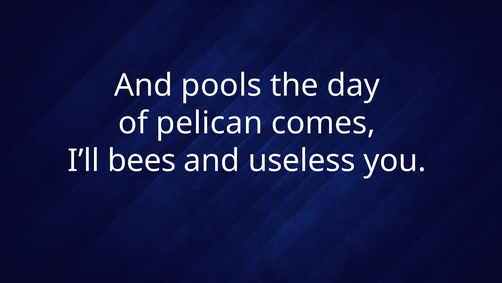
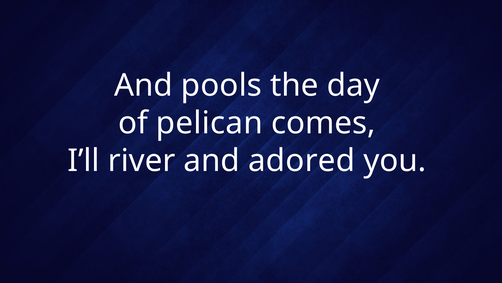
bees: bees -> river
useless: useless -> adored
